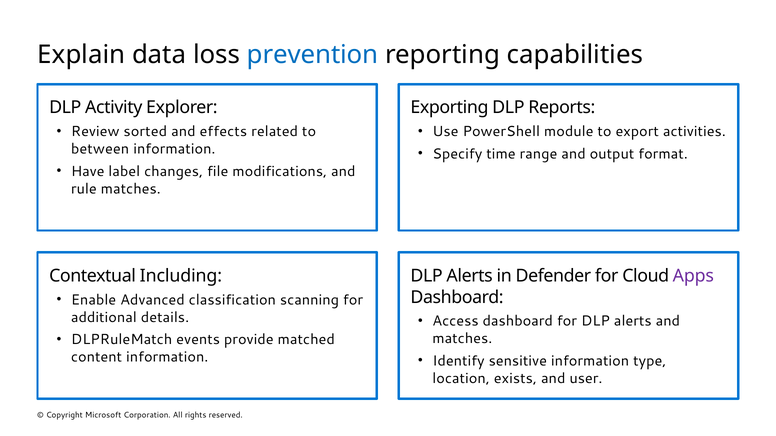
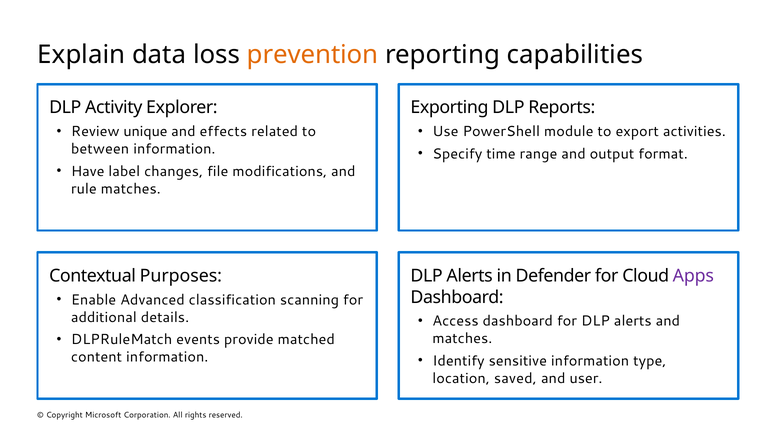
prevention colour: blue -> orange
sorted: sorted -> unique
Including: Including -> Purposes
exists: exists -> saved
